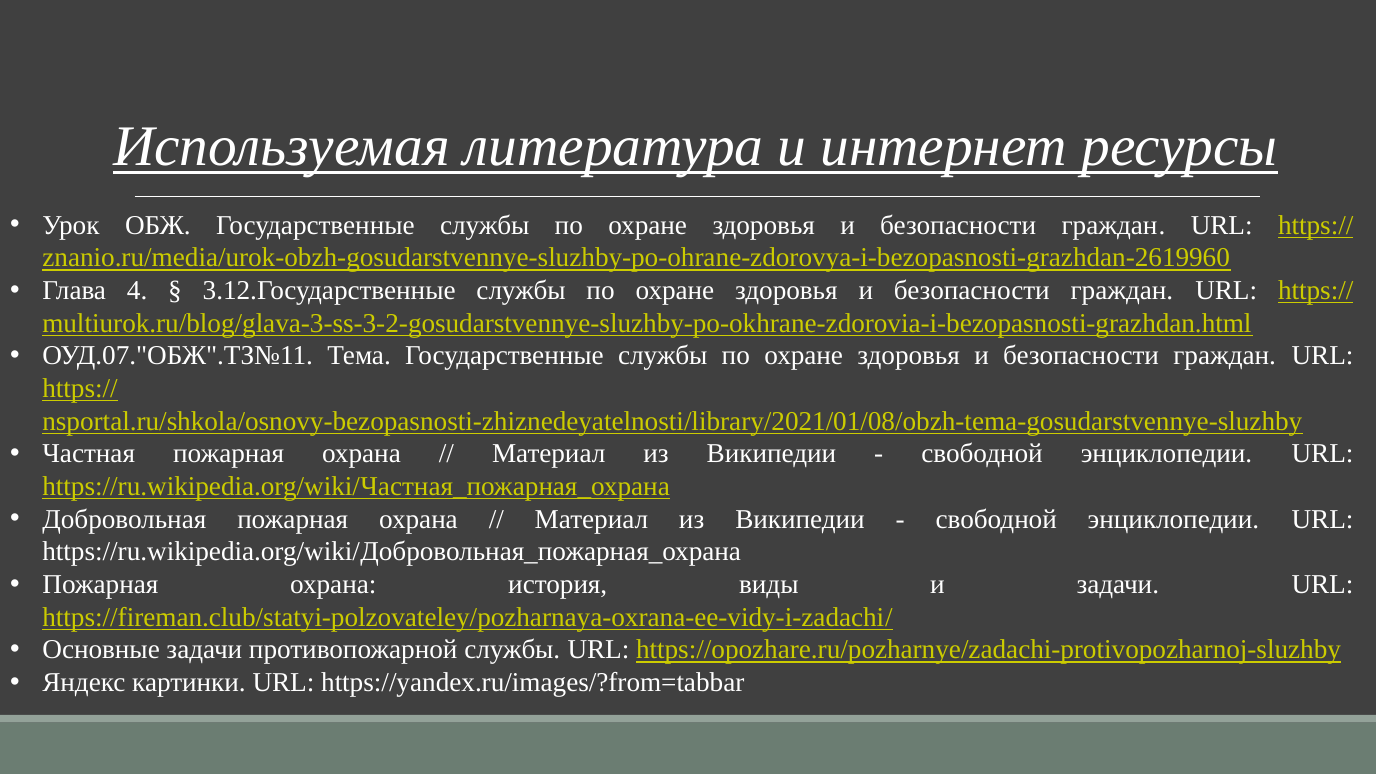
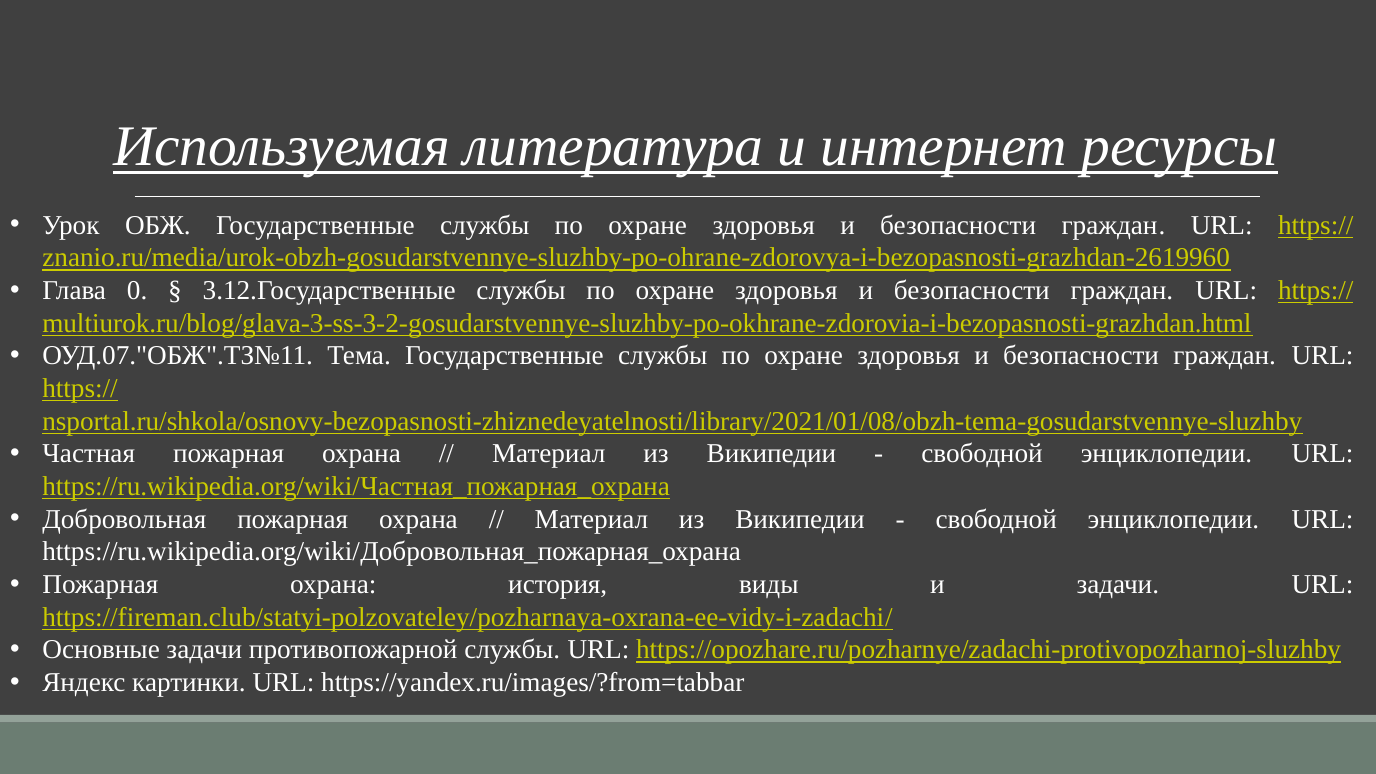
4: 4 -> 0
